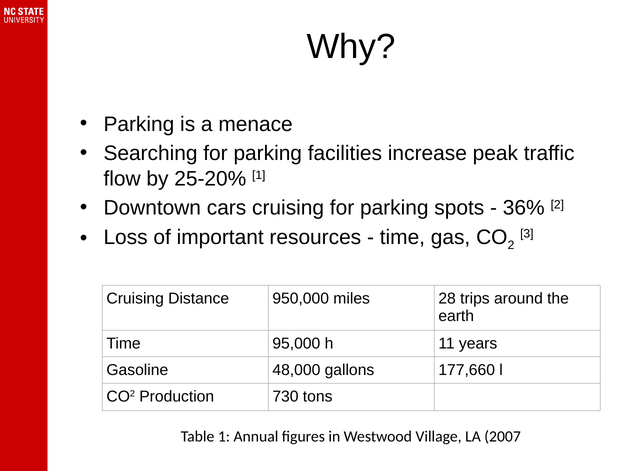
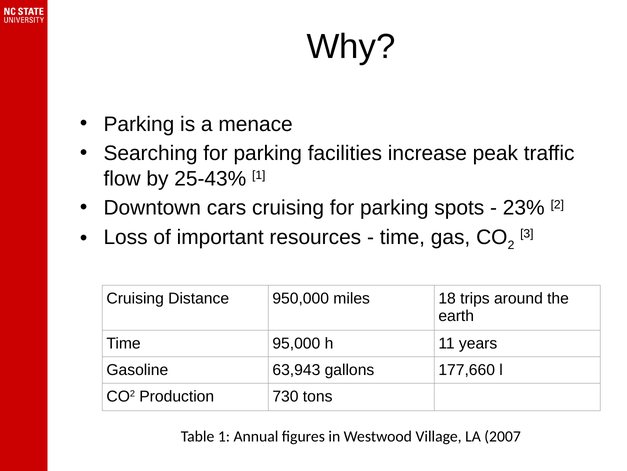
25-20%: 25-20% -> 25-43%
36%: 36% -> 23%
28: 28 -> 18
48,000: 48,000 -> 63,943
